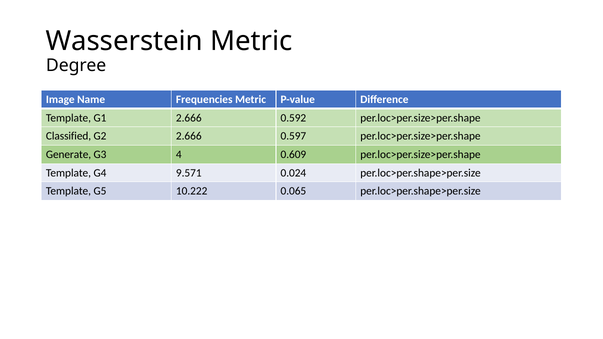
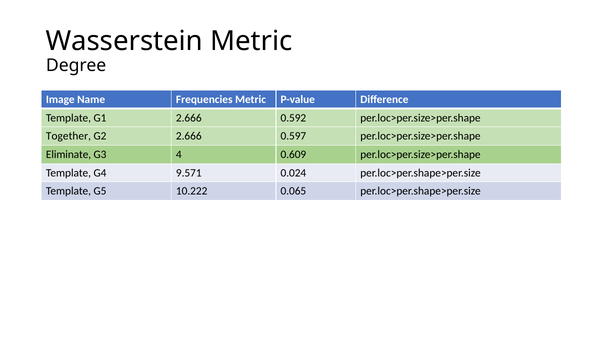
Classified: Classified -> Together
Generate: Generate -> Eliminate
